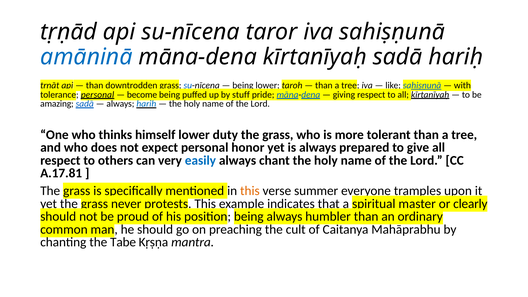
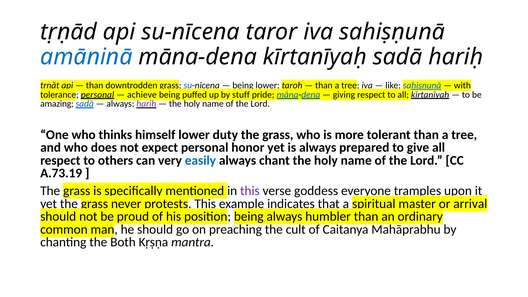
become: become -> achieve
hariḥ at (146, 104) colour: blue -> purple
A.17.81: A.17.81 -> A.73.19
this at (250, 191) colour: orange -> purple
summer: summer -> goddess
clearly: clearly -> arrival
Tabe: Tabe -> Both
